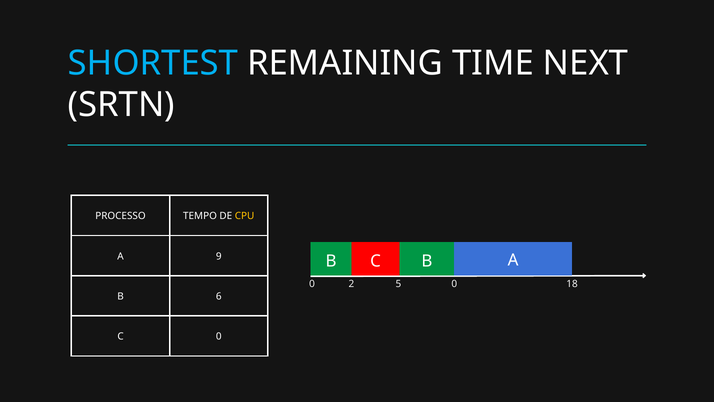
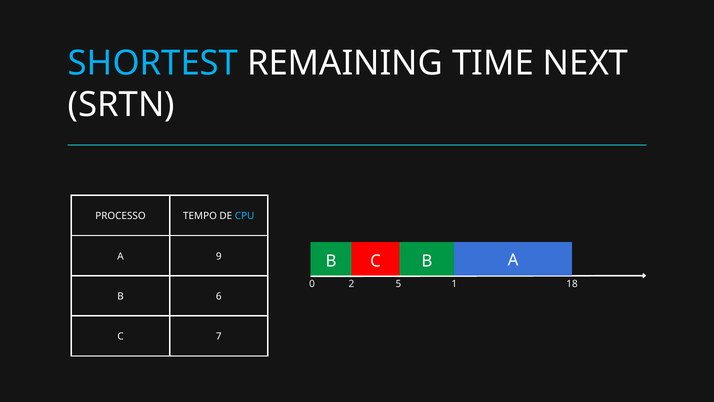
CPU colour: yellow -> light blue
5 0: 0 -> 1
C 0: 0 -> 7
